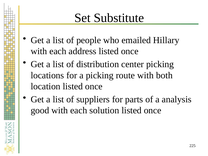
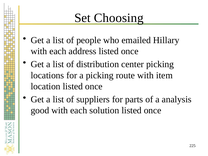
Substitute: Substitute -> Choosing
both: both -> item
